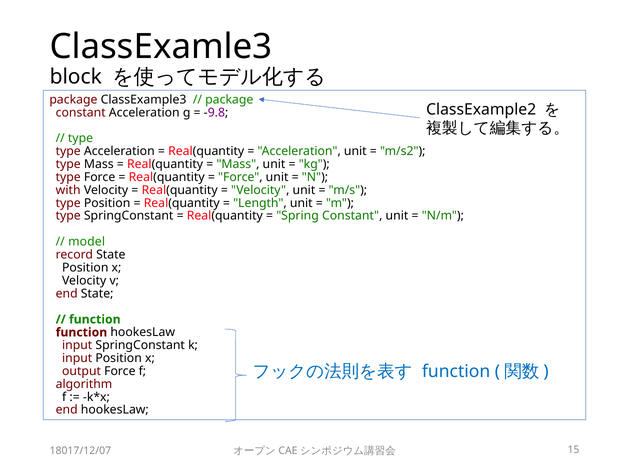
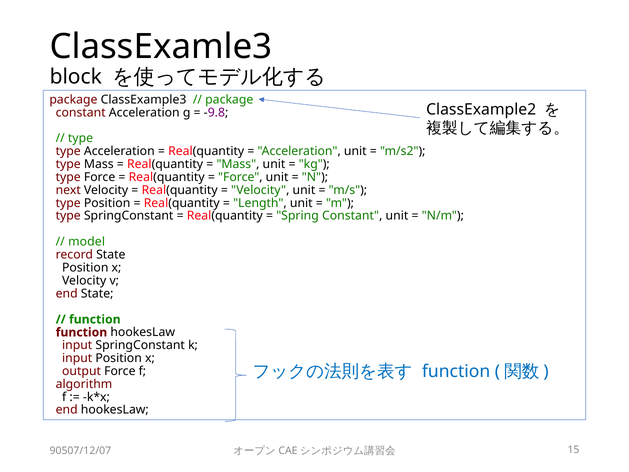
with: with -> next
18017/12/07: 18017/12/07 -> 90507/12/07
